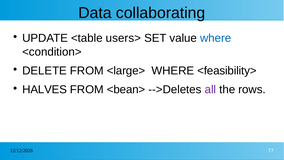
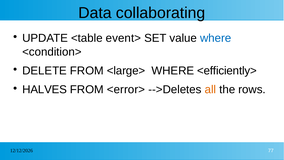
users>: users> -> event>
<feasibility>: <feasibility> -> <efficiently>
<bean>: <bean> -> <error>
all colour: purple -> orange
